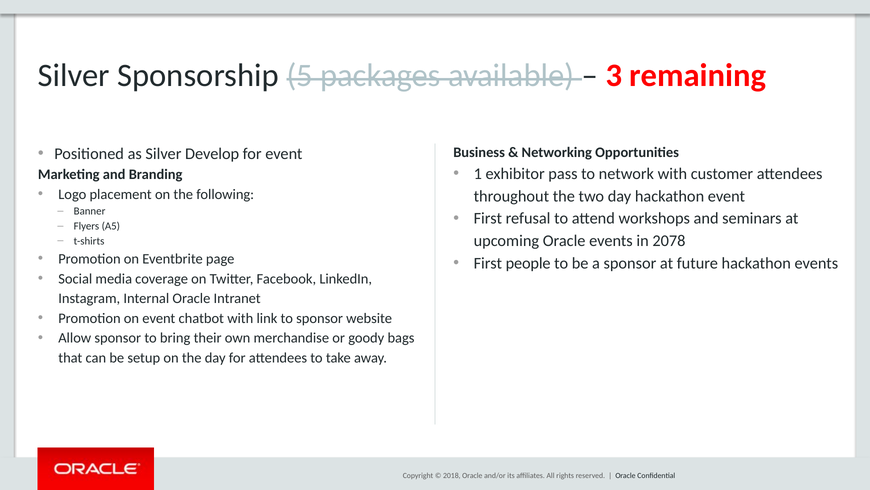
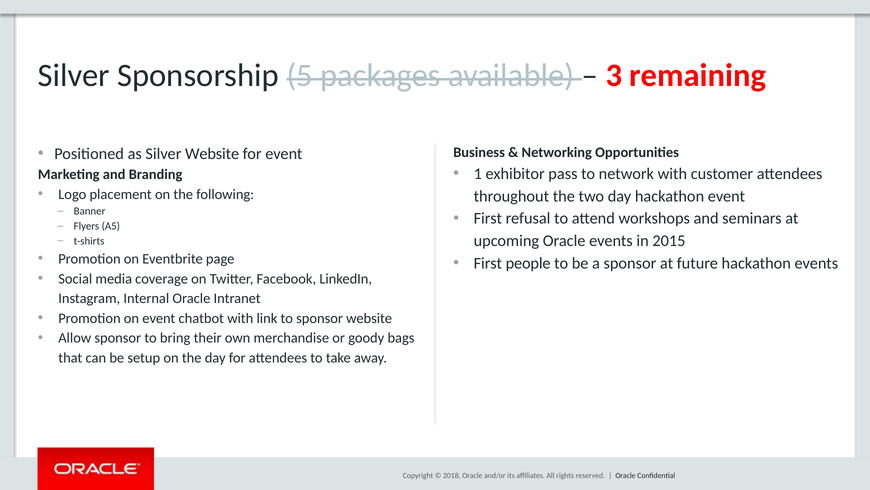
Silver Develop: Develop -> Website
2078: 2078 -> 2015
